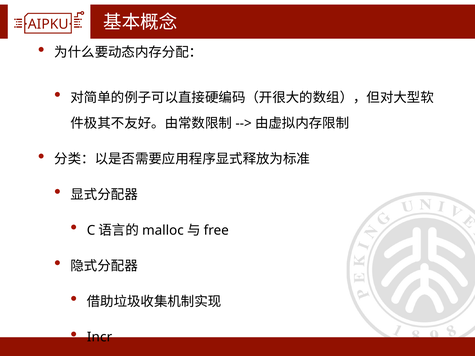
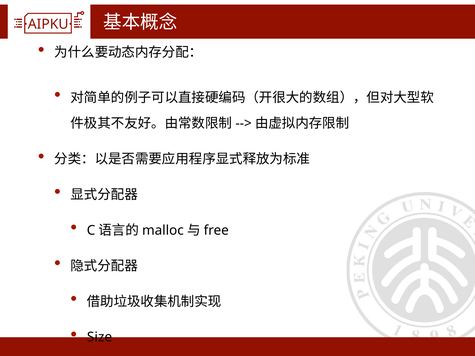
Incr: Incr -> Size
